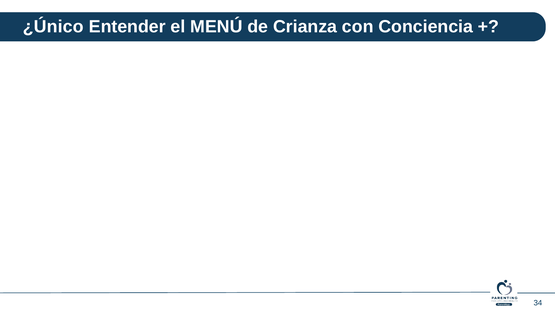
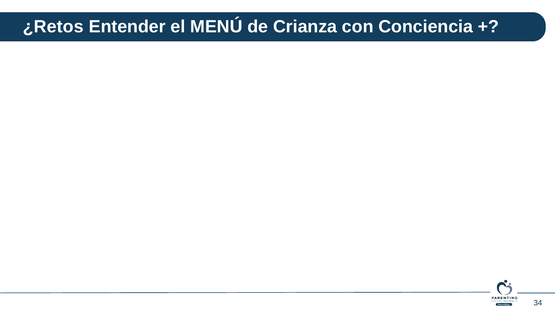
¿Único: ¿Único -> ¿Retos
